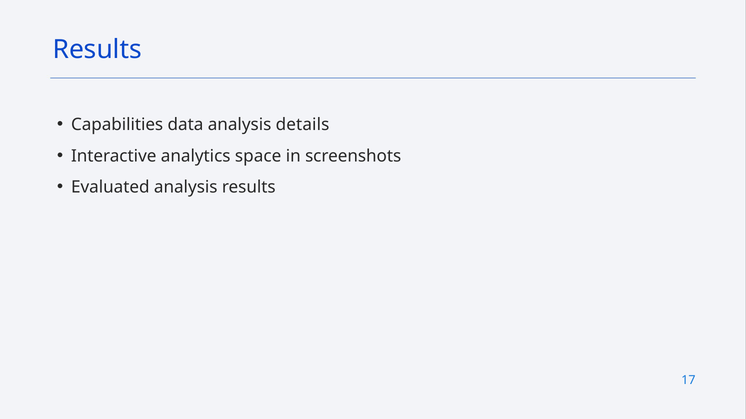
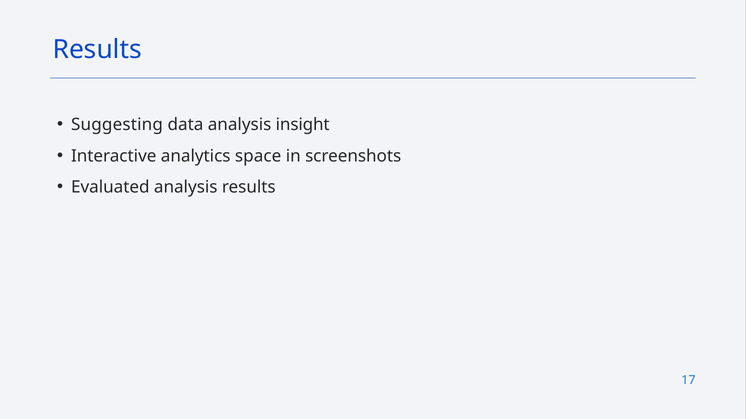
Capabilities: Capabilities -> Suggesting
details: details -> insight
